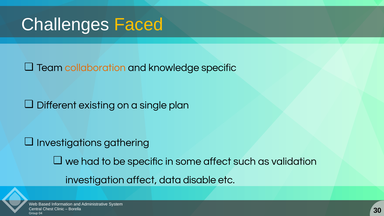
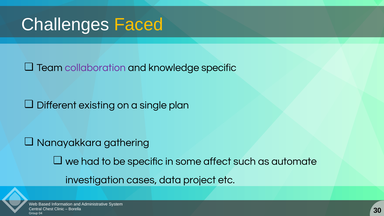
collaboration colour: orange -> purple
Investigations: Investigations -> Nanayakkara
validation: validation -> automate
investigation affect: affect -> cases
disable: disable -> project
